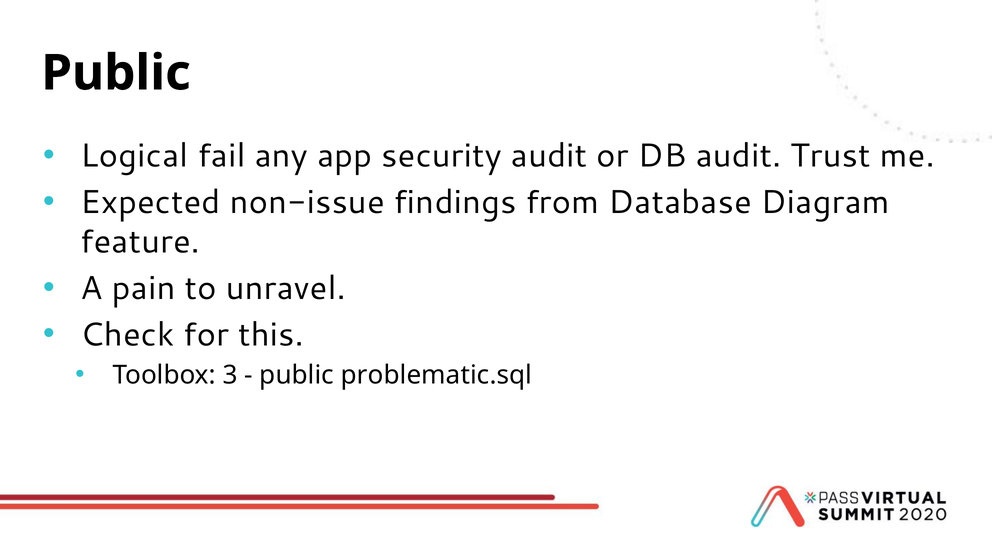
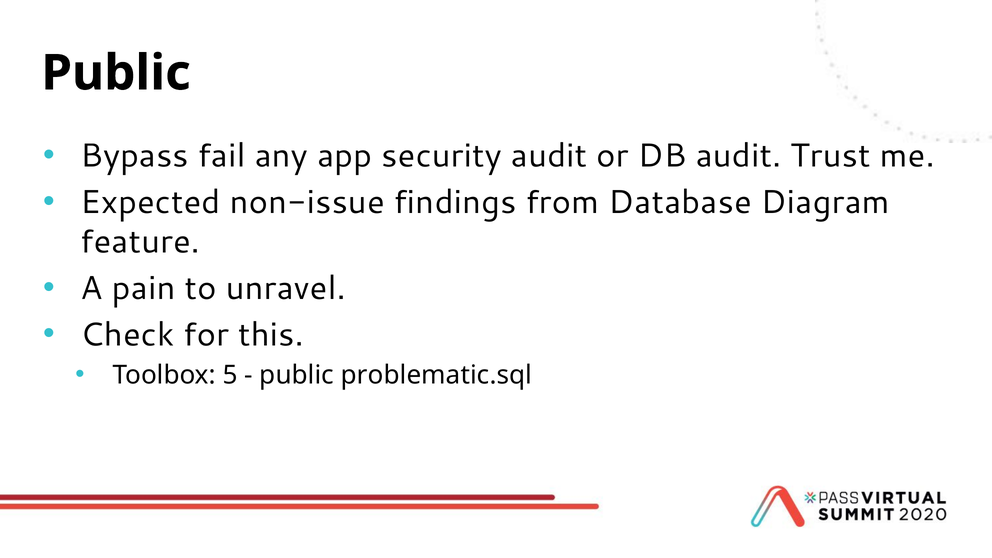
Logical: Logical -> Bypass
3: 3 -> 5
